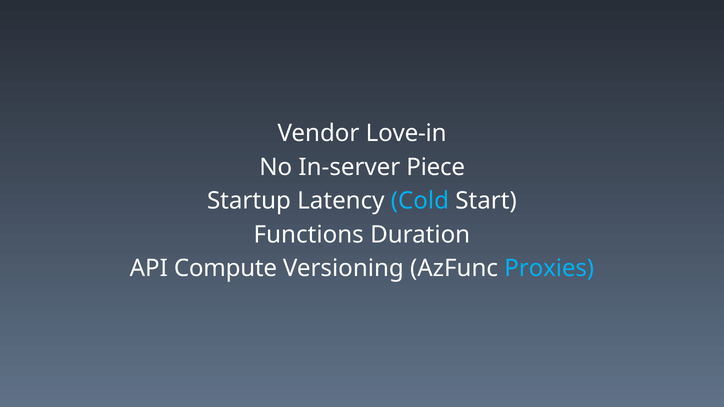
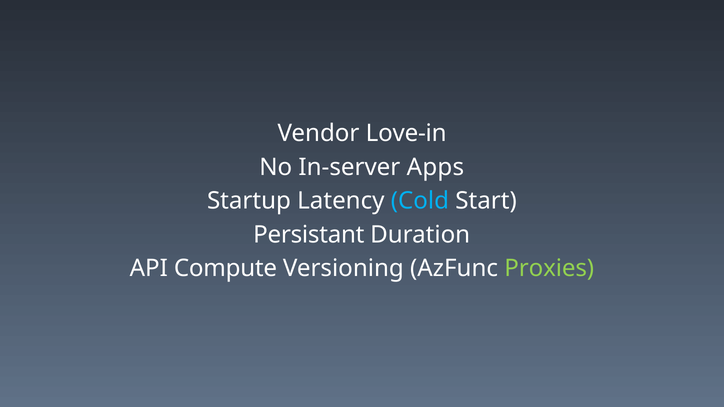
Piece: Piece -> Apps
Functions: Functions -> Persistant
Proxies colour: light blue -> light green
